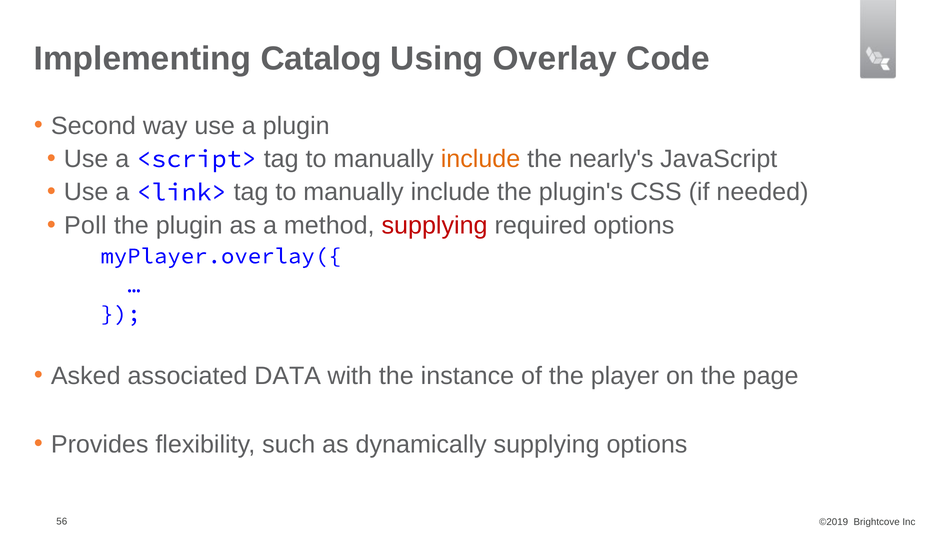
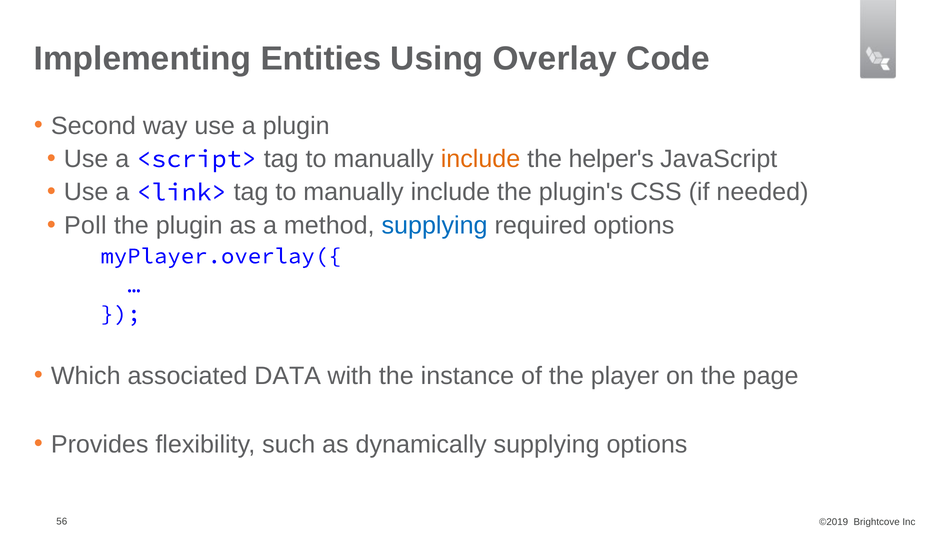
Catalog: Catalog -> Entities
nearly's: nearly's -> helper's
supplying at (435, 226) colour: red -> blue
Asked: Asked -> Which
